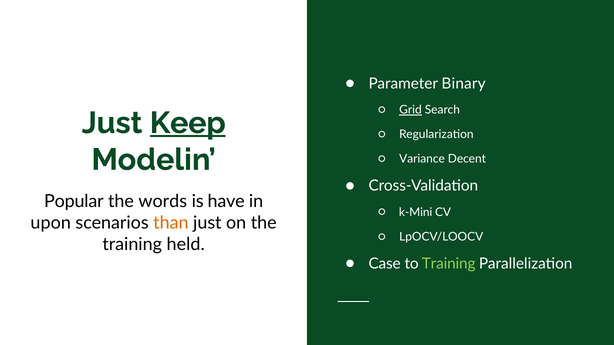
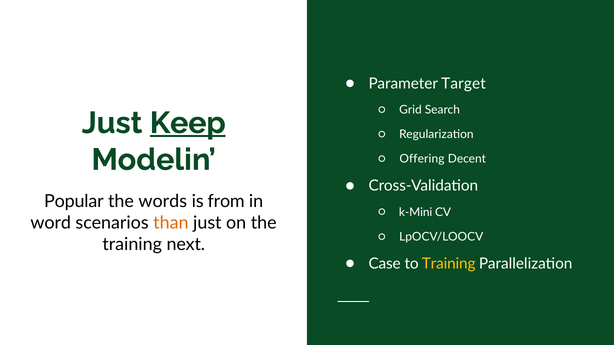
Binary: Binary -> Target
Grid underline: present -> none
Variance: Variance -> Offering
have: have -> from
upon: upon -> word
held: held -> next
Training at (449, 264) colour: light green -> yellow
